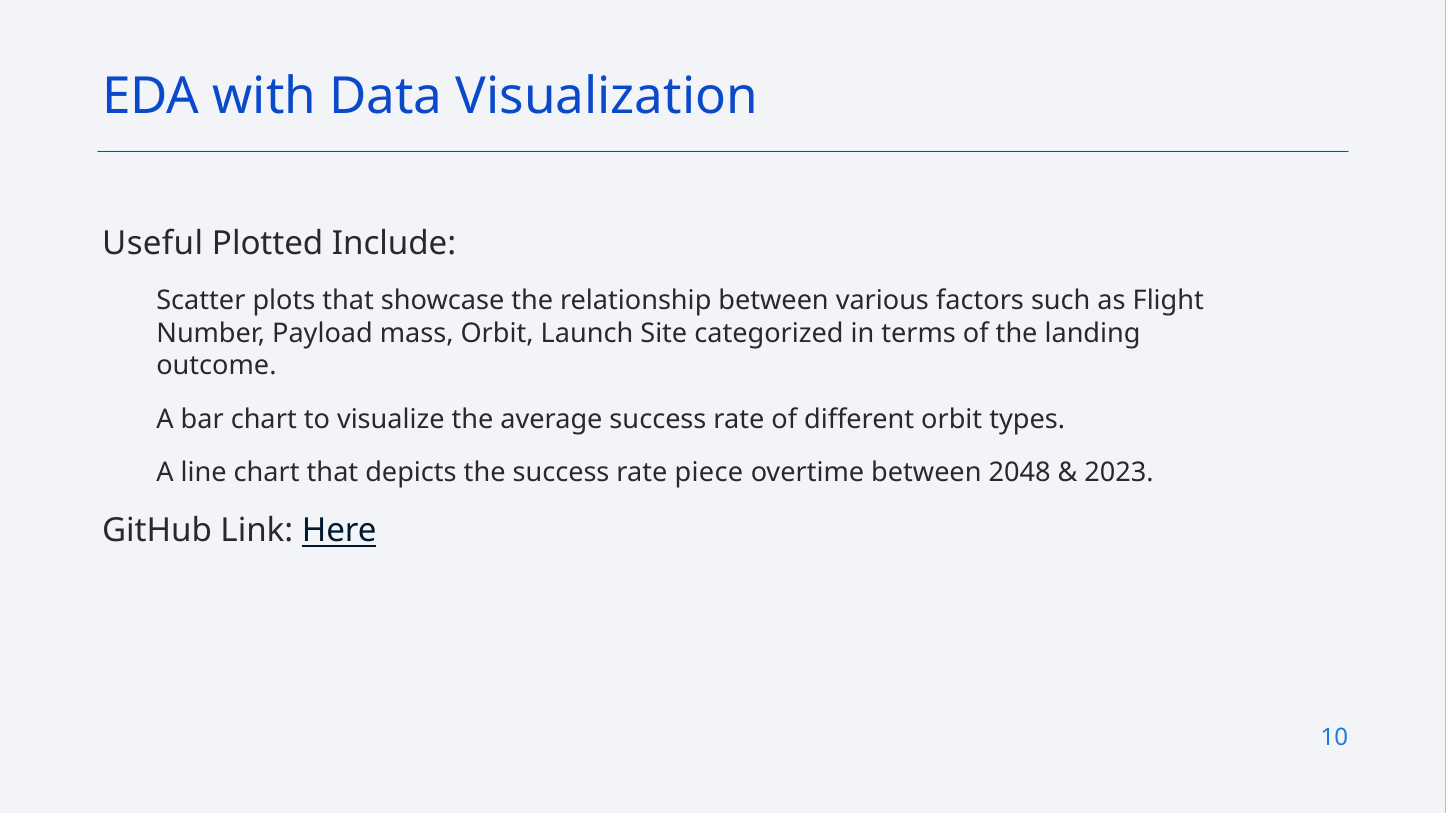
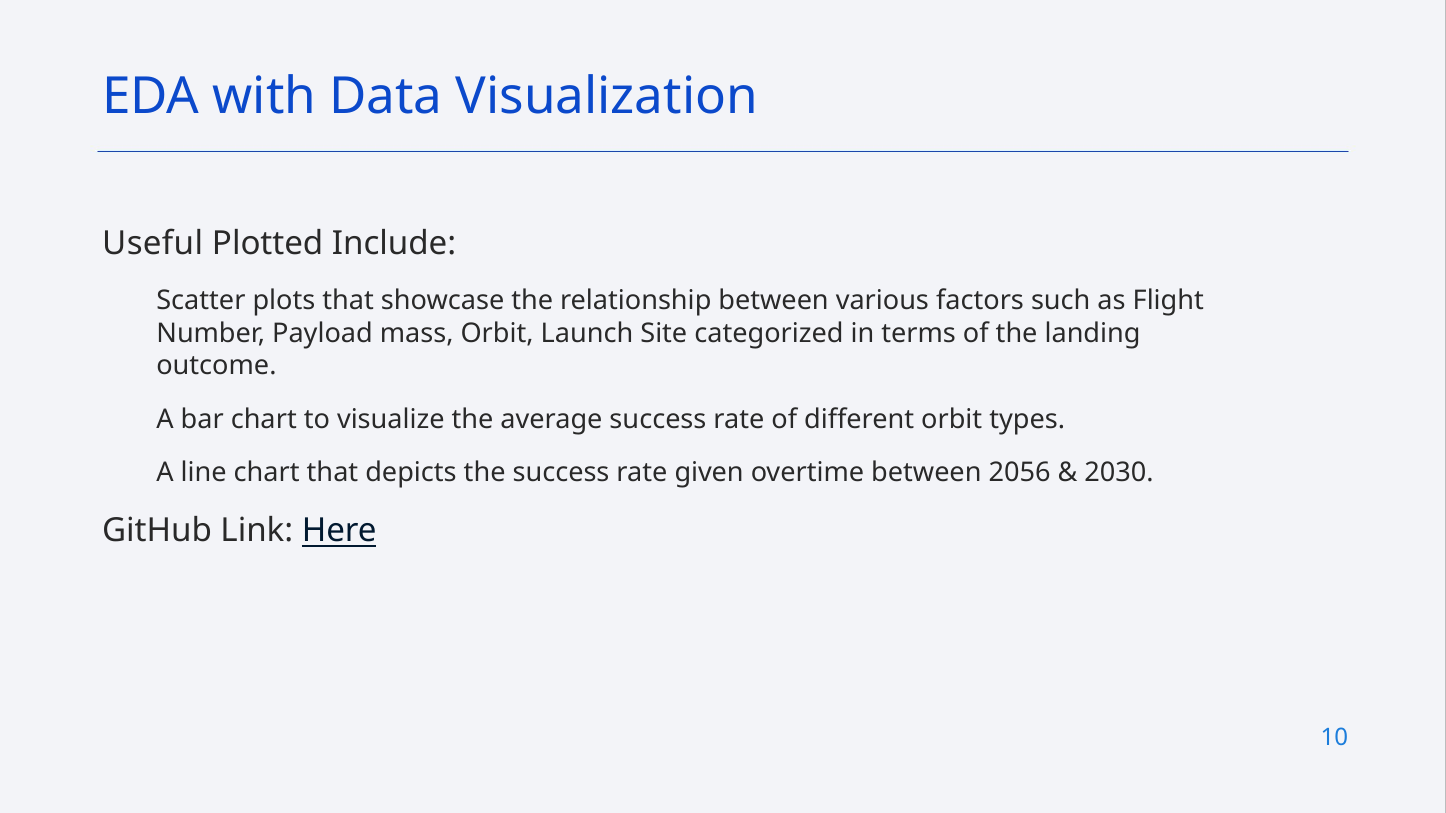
piece: piece -> given
2048: 2048 -> 2056
2023: 2023 -> 2030
